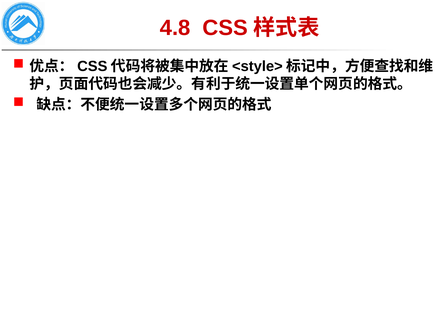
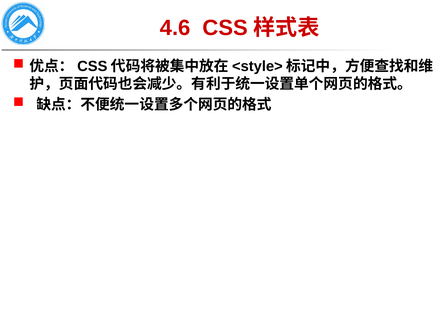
4.8: 4.8 -> 4.6
